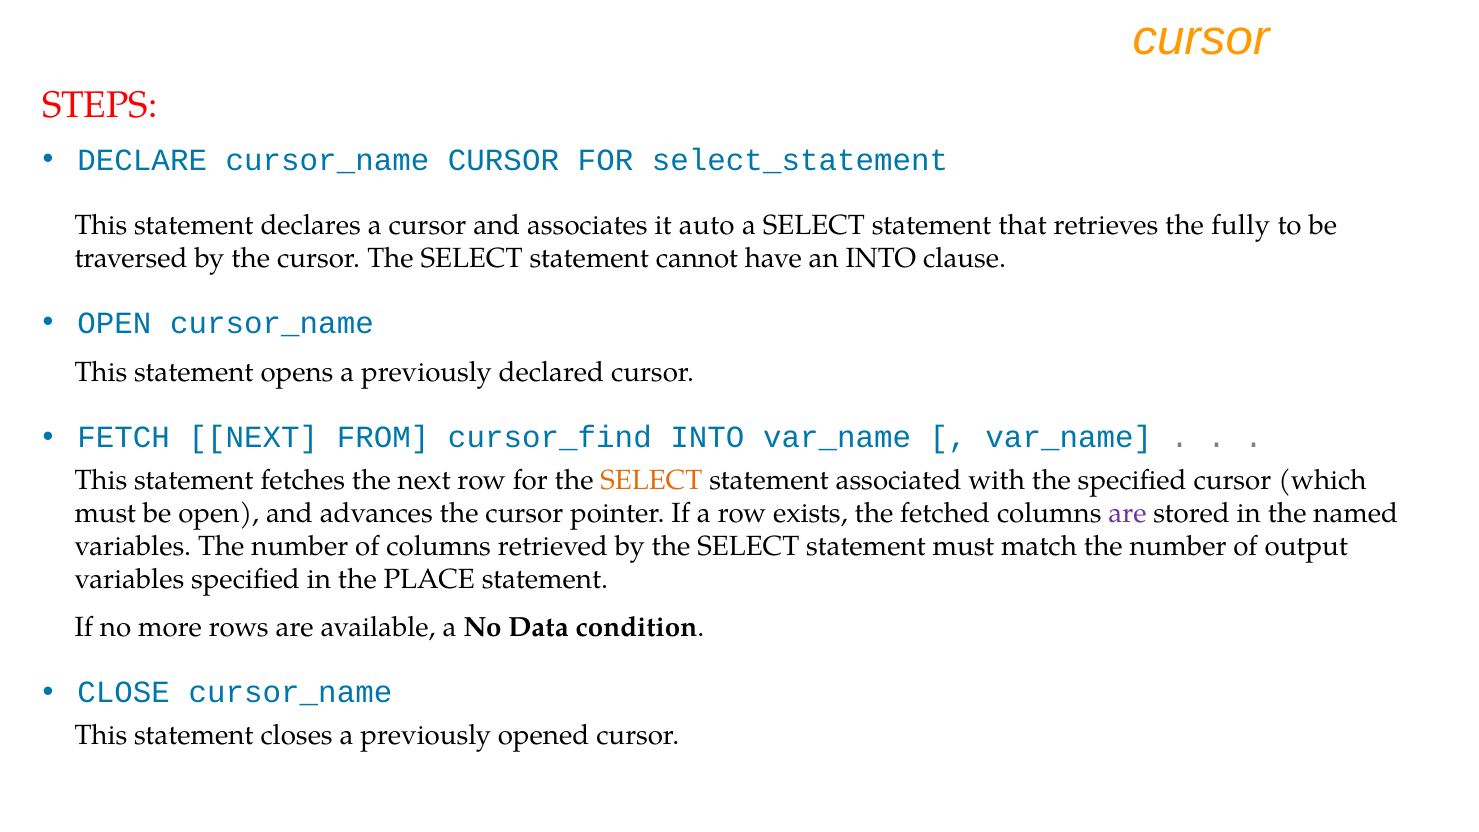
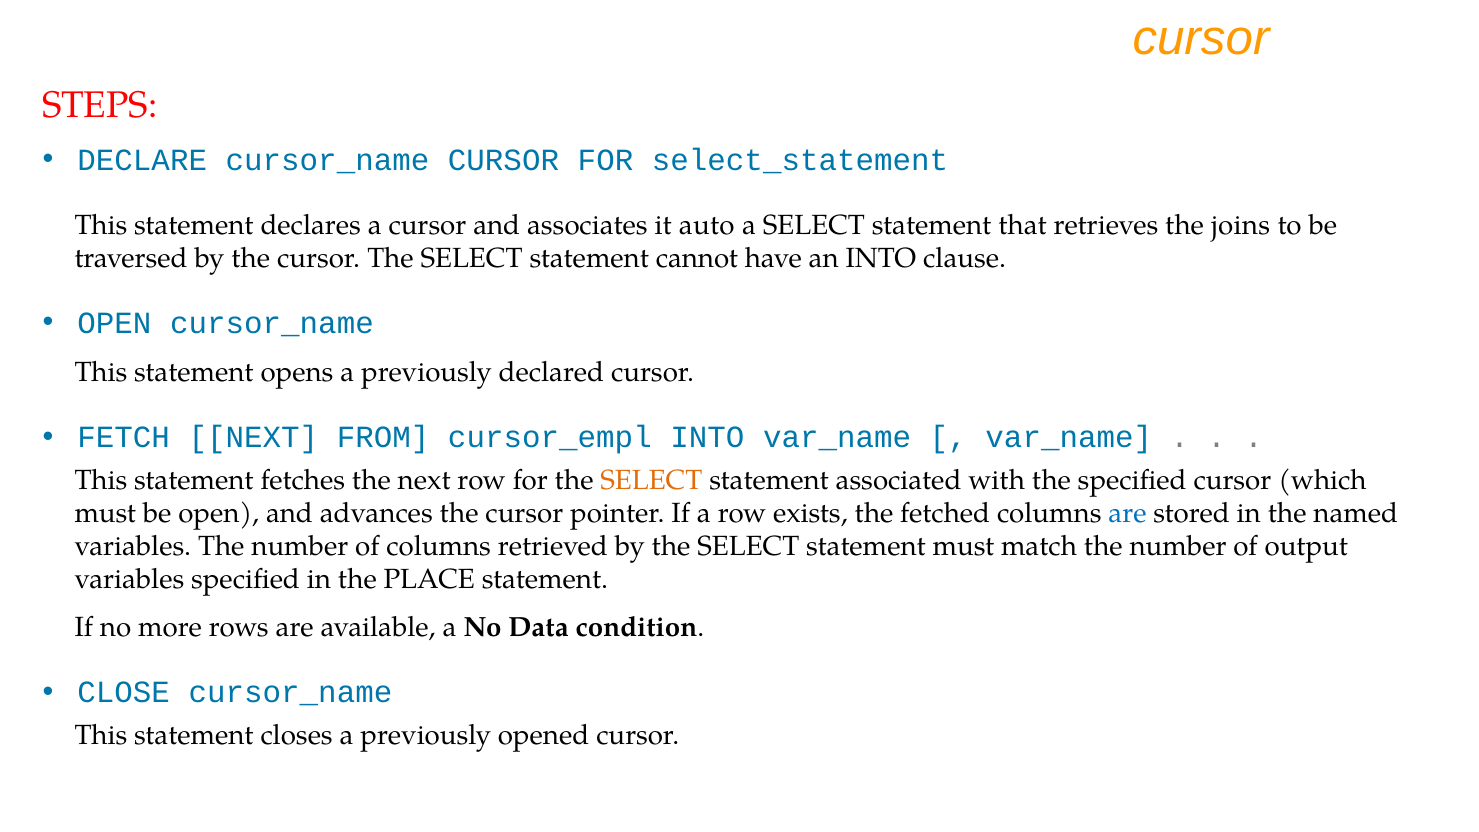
fully: fully -> joins
cursor_find: cursor_find -> cursor_empl
are at (1128, 513) colour: purple -> blue
